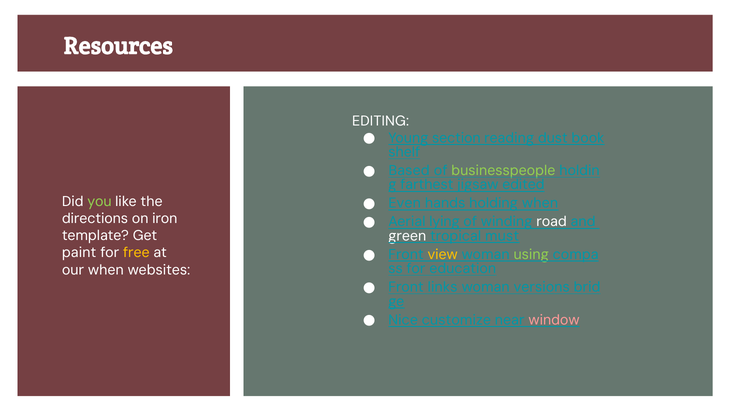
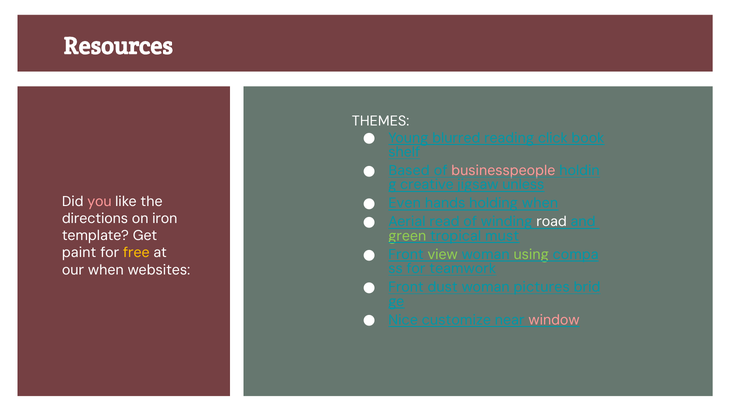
EDITING: EDITING -> THEMES
section: section -> blurred
dust: dust -> click
businesspeople colour: light green -> pink
farthest: farthest -> creative
edited: edited -> unless
you colour: light green -> pink
lying: lying -> read
green colour: white -> light green
view colour: yellow -> light green
education: education -> teamwork
links: links -> dust
versions: versions -> pictures
